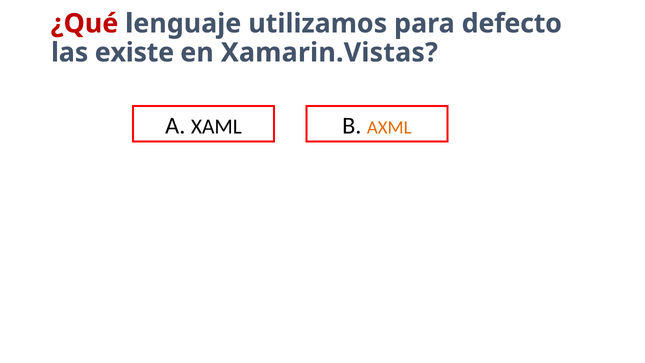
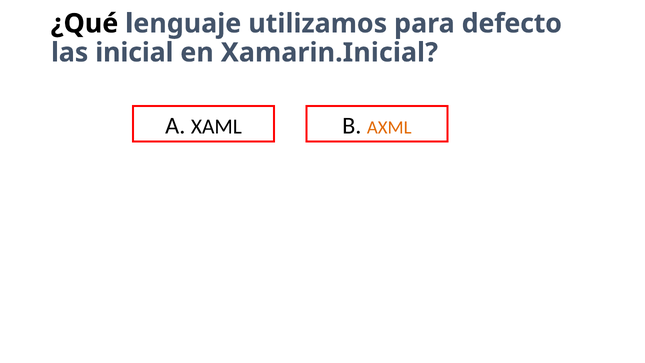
¿Qué colour: red -> black
existe: existe -> inicial
Xamarin.Vistas: Xamarin.Vistas -> Xamarin.Inicial
